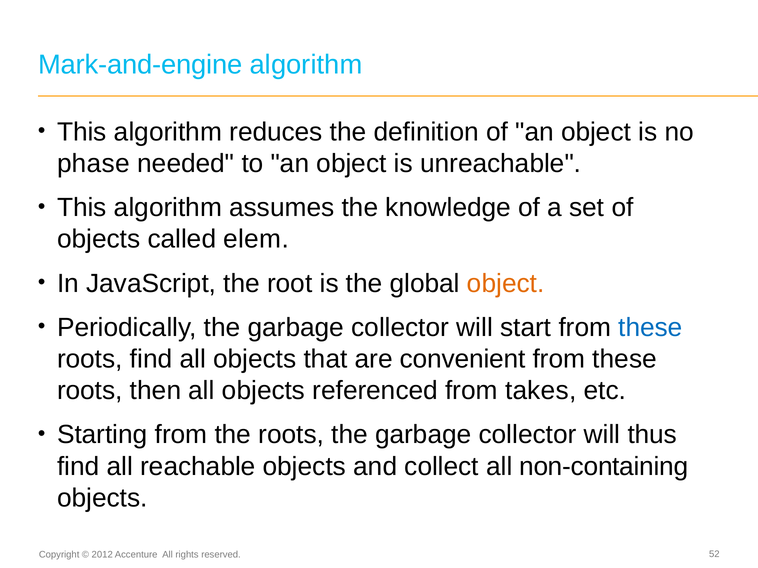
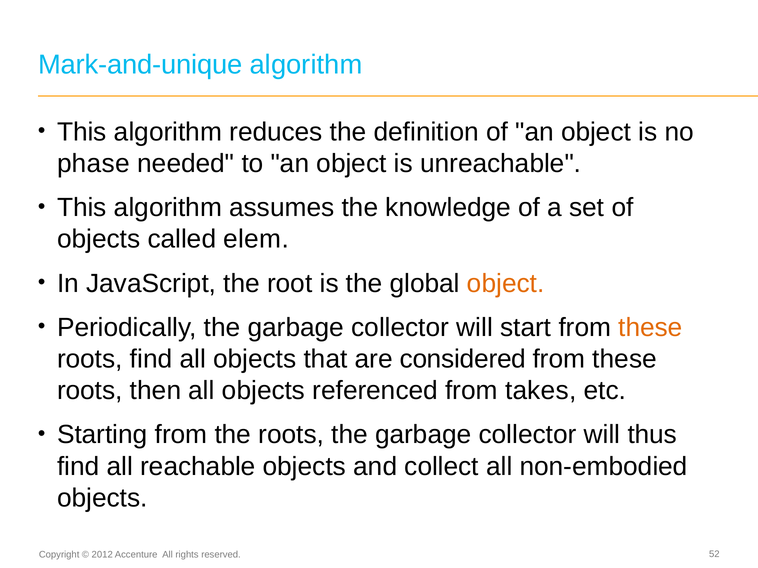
Mark-and-engine: Mark-and-engine -> Mark-and-unique
these at (650, 328) colour: blue -> orange
convenient: convenient -> considered
non-containing: non-containing -> non-embodied
